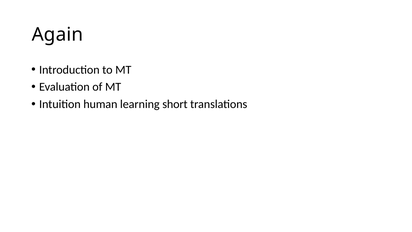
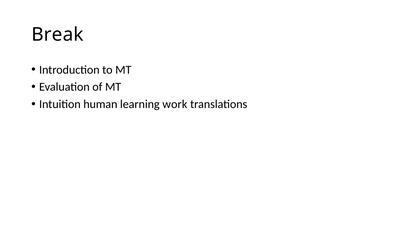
Again: Again -> Break
short: short -> work
